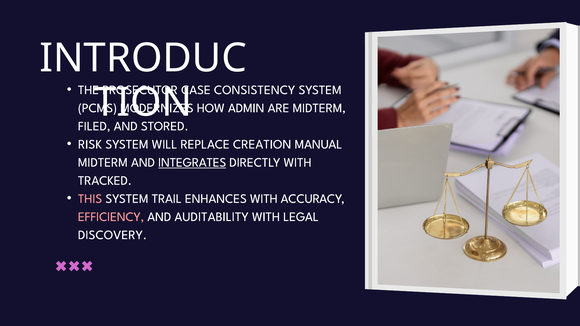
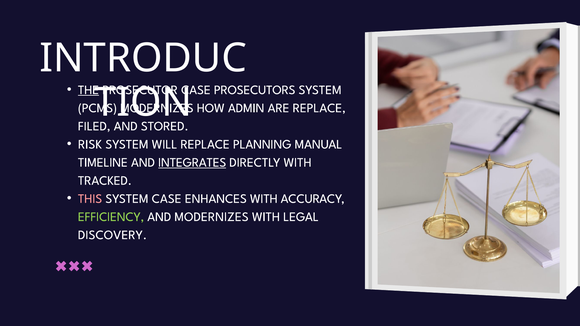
THE underline: none -> present
CONSISTENCY: CONSISTENCY -> PROSECUTORS
ARE MIDTERM: MIDTERM -> REPLACE
CREATION: CREATION -> PLANNING
MIDTERM at (103, 162): MIDTERM -> TIMELINE
SYSTEM TRAIL: TRAIL -> CASE
EFFICIENCY colour: pink -> light green
AND AUDITABILITY: AUDITABILITY -> MODERNIZES
